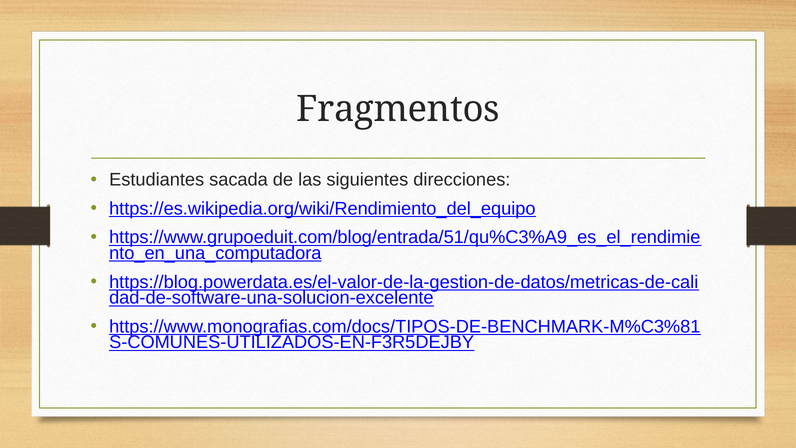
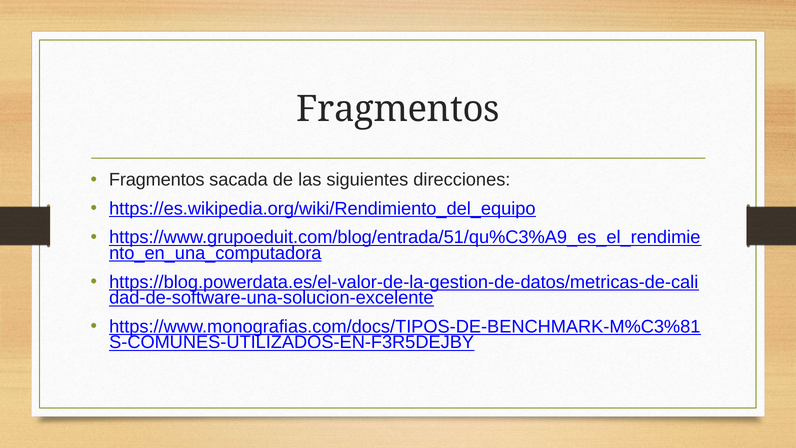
Estudiantes at (157, 180): Estudiantes -> Fragmentos
